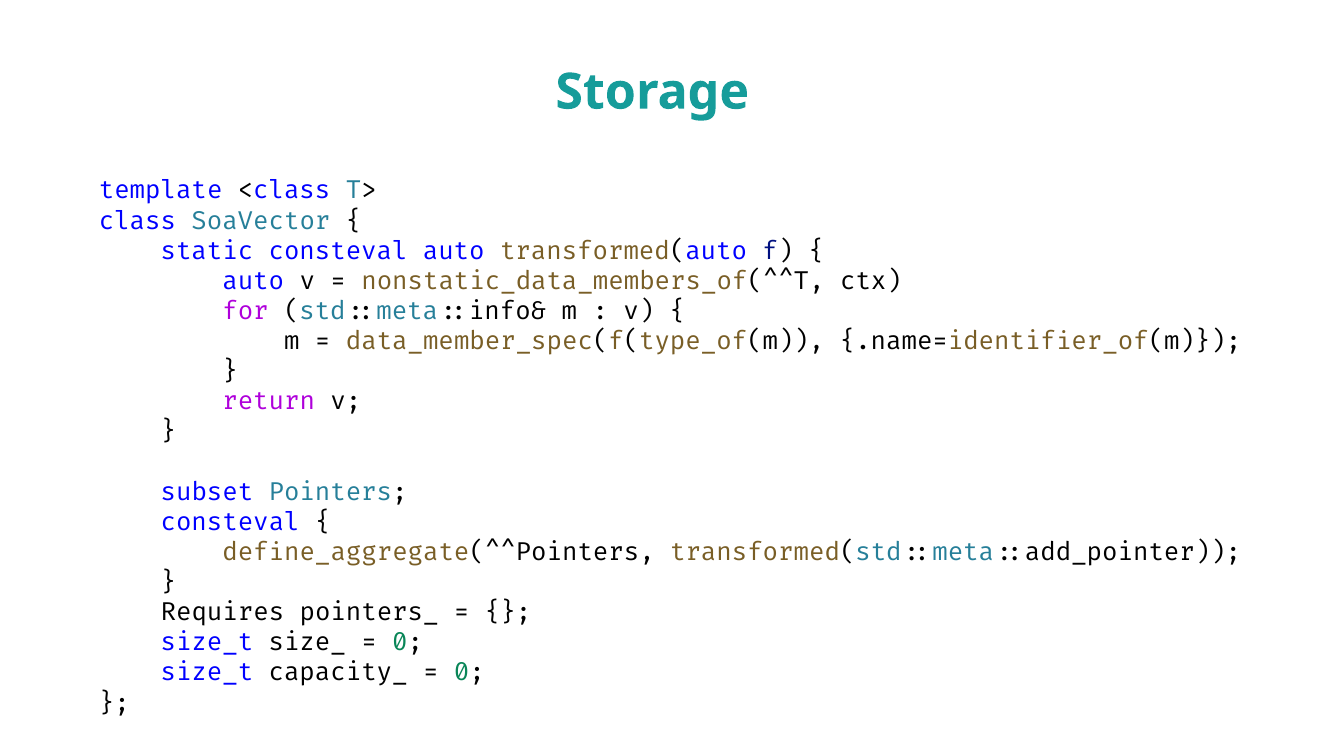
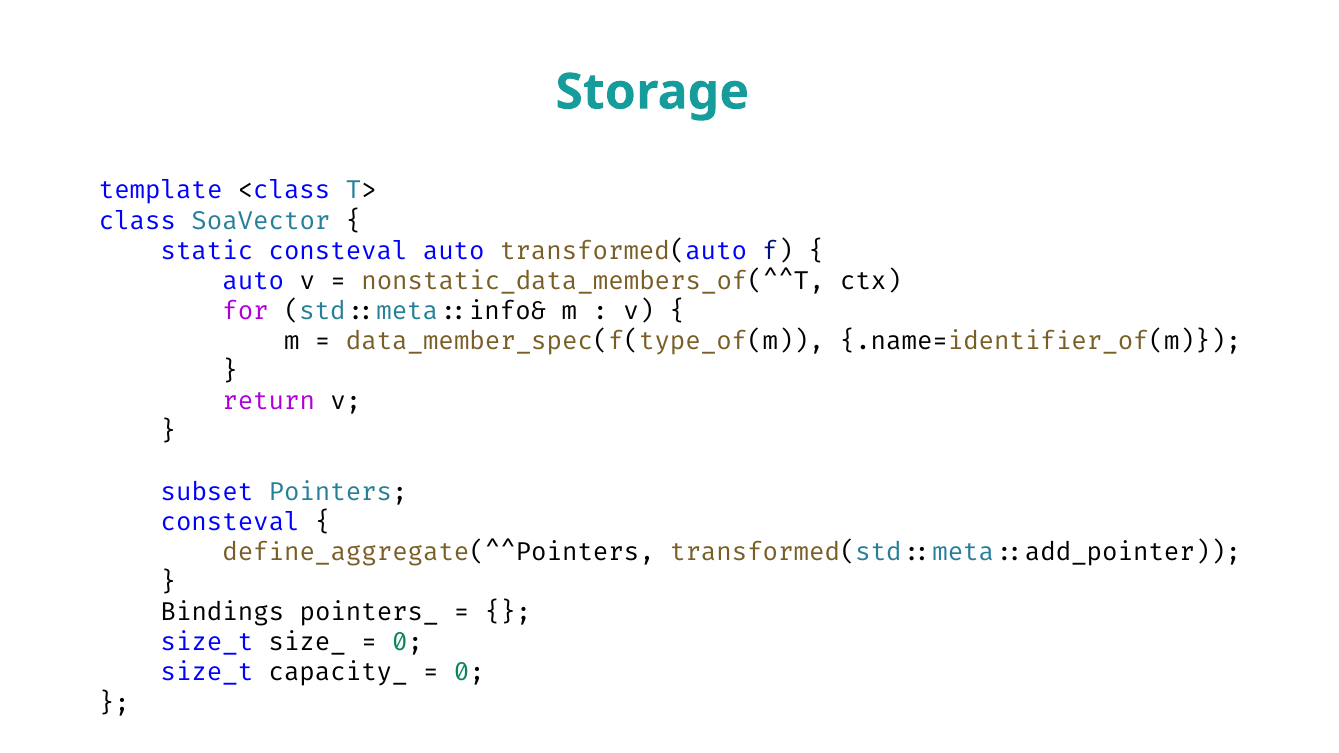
Requires: Requires -> Bindings
